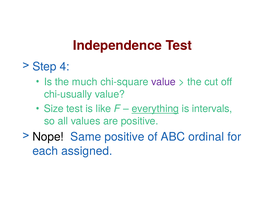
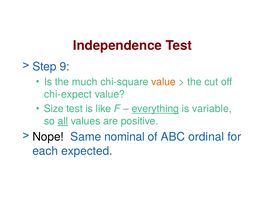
4: 4 -> 9
value at (163, 82) colour: purple -> orange
chi-usually: chi-usually -> chi-expect
intervals: intervals -> variable
all underline: none -> present
Same positive: positive -> nominal
assigned: assigned -> expected
